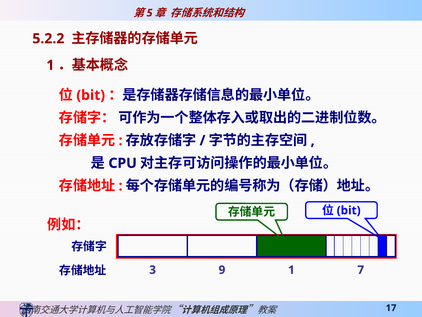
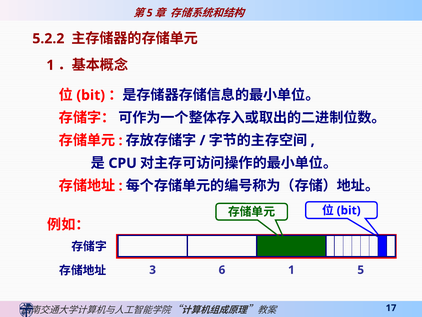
9: 9 -> 6
1 7: 7 -> 5
